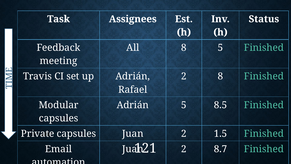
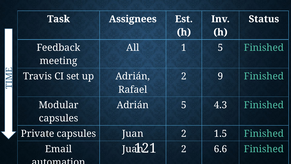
All 8: 8 -> 1
2 8: 8 -> 9
8.5: 8.5 -> 4.3
8.7: 8.7 -> 6.6
